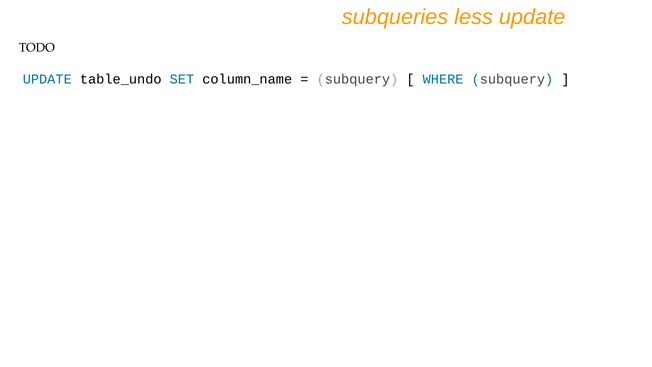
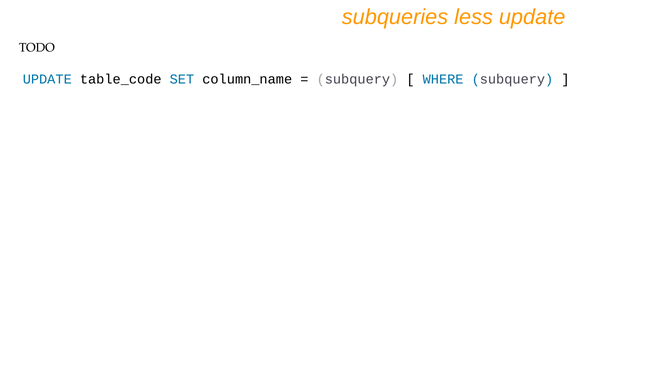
table_undo: table_undo -> table_code
